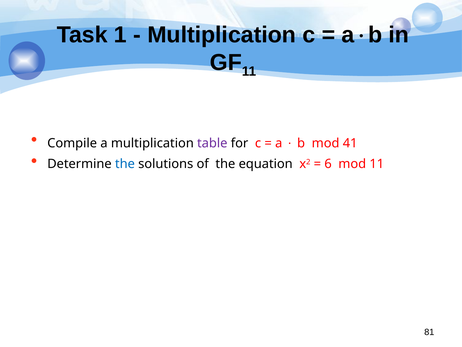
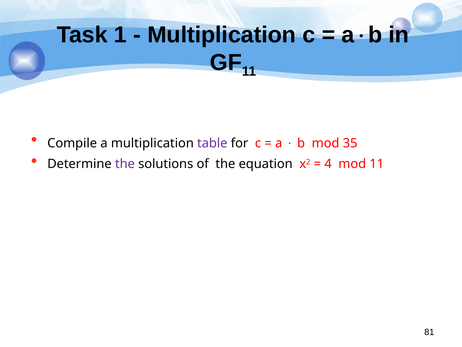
41: 41 -> 35
the at (125, 164) colour: blue -> purple
6: 6 -> 4
